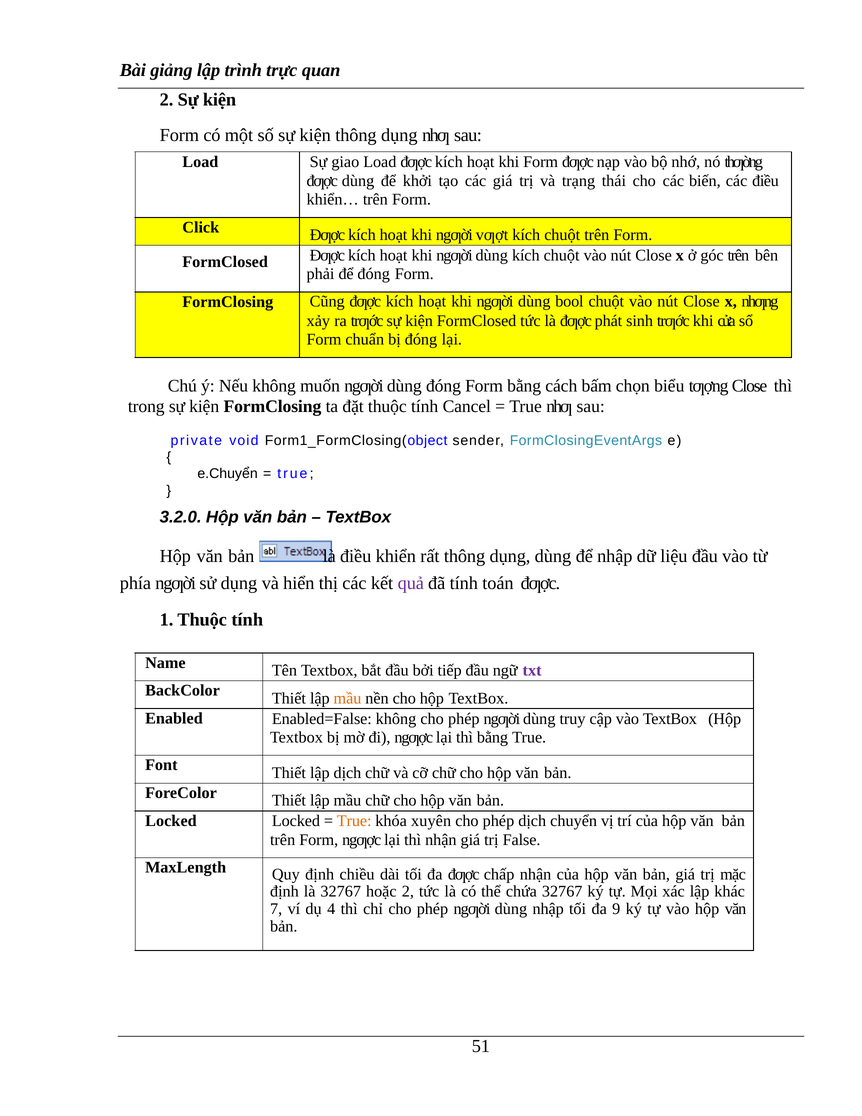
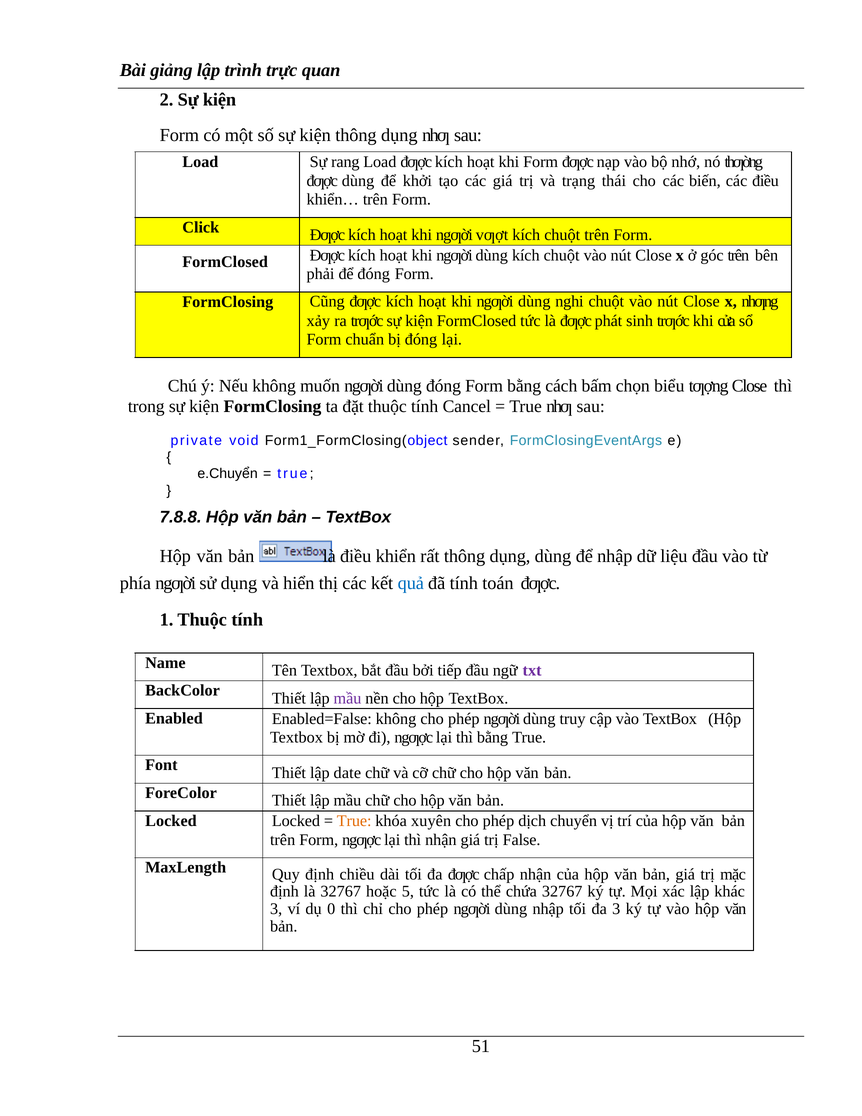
giao: giao -> rang
bool: bool -> nghi
3.2.0: 3.2.0 -> 7.8.8
quả colour: purple -> blue
mầu at (347, 698) colour: orange -> purple
lập dịch: dịch -> date
hoặc 2: 2 -> 5
7 at (276, 909): 7 -> 3
4: 4 -> 0
đa 9: 9 -> 3
